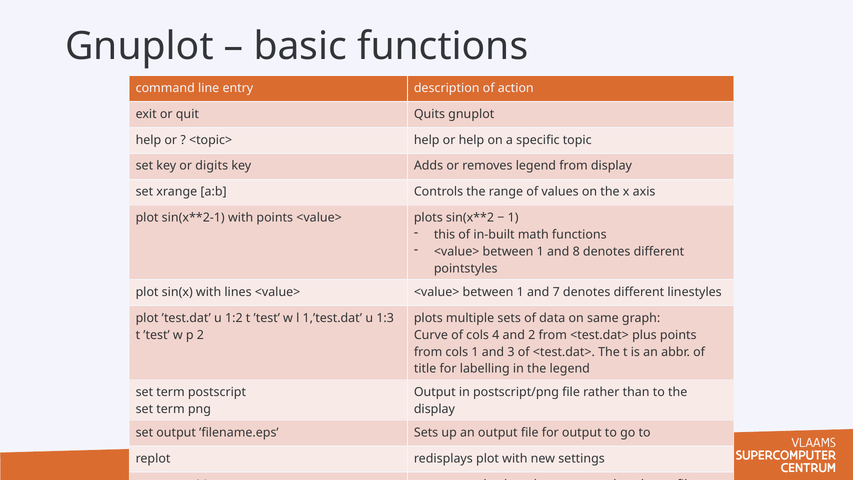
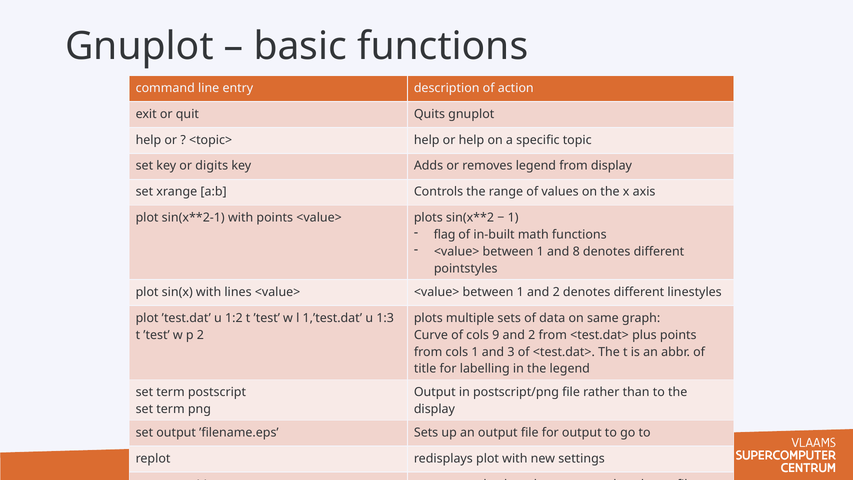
this: this -> flag
1 and 7: 7 -> 2
4: 4 -> 9
